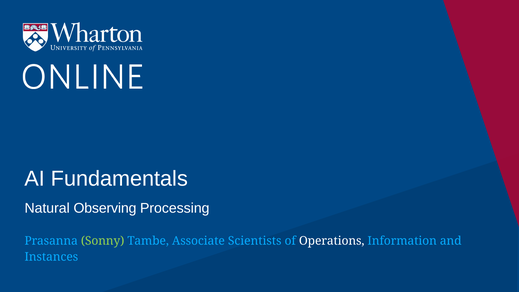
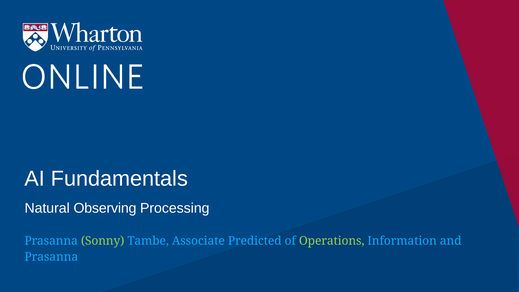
Scientists: Scientists -> Predicted
Operations colour: white -> light green
Instances at (51, 257): Instances -> Prasanna
